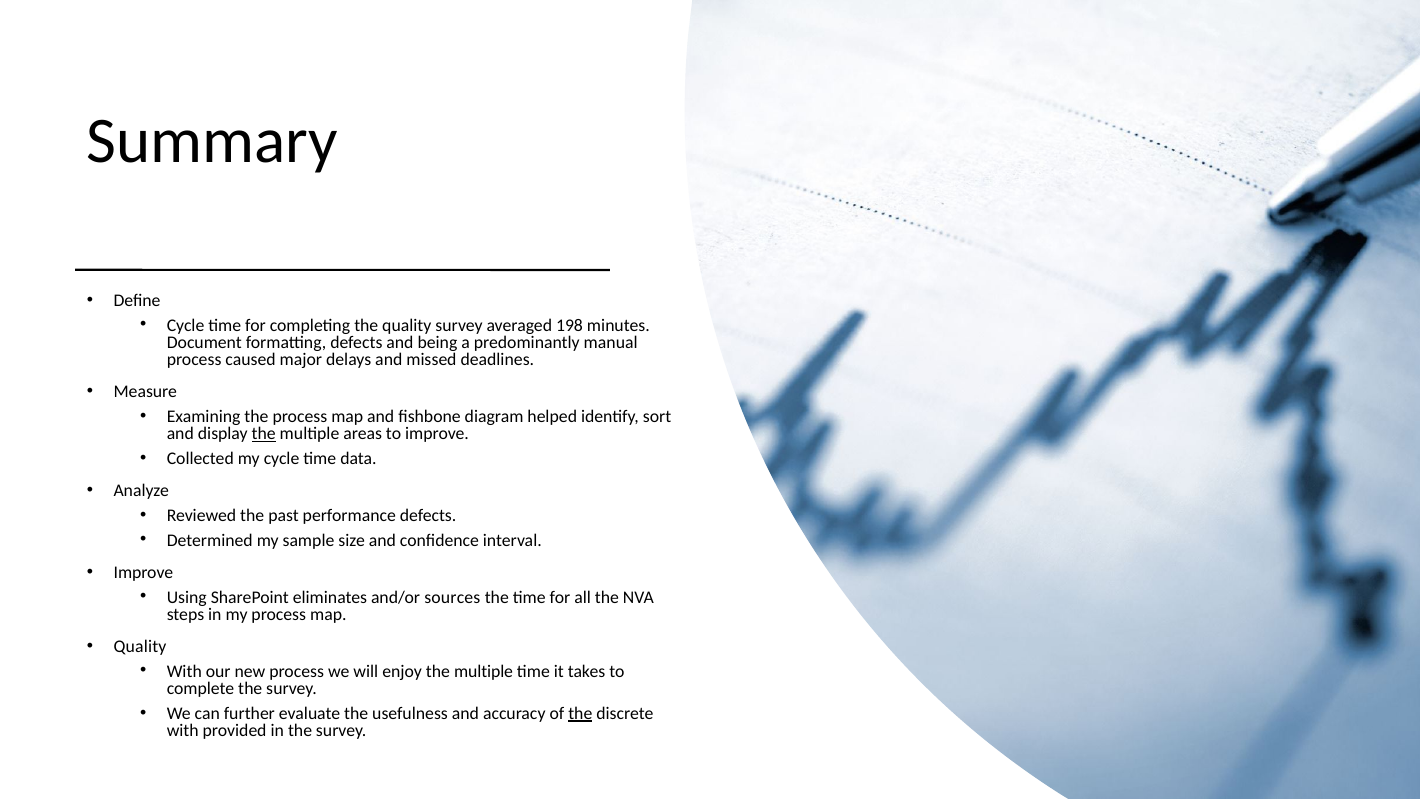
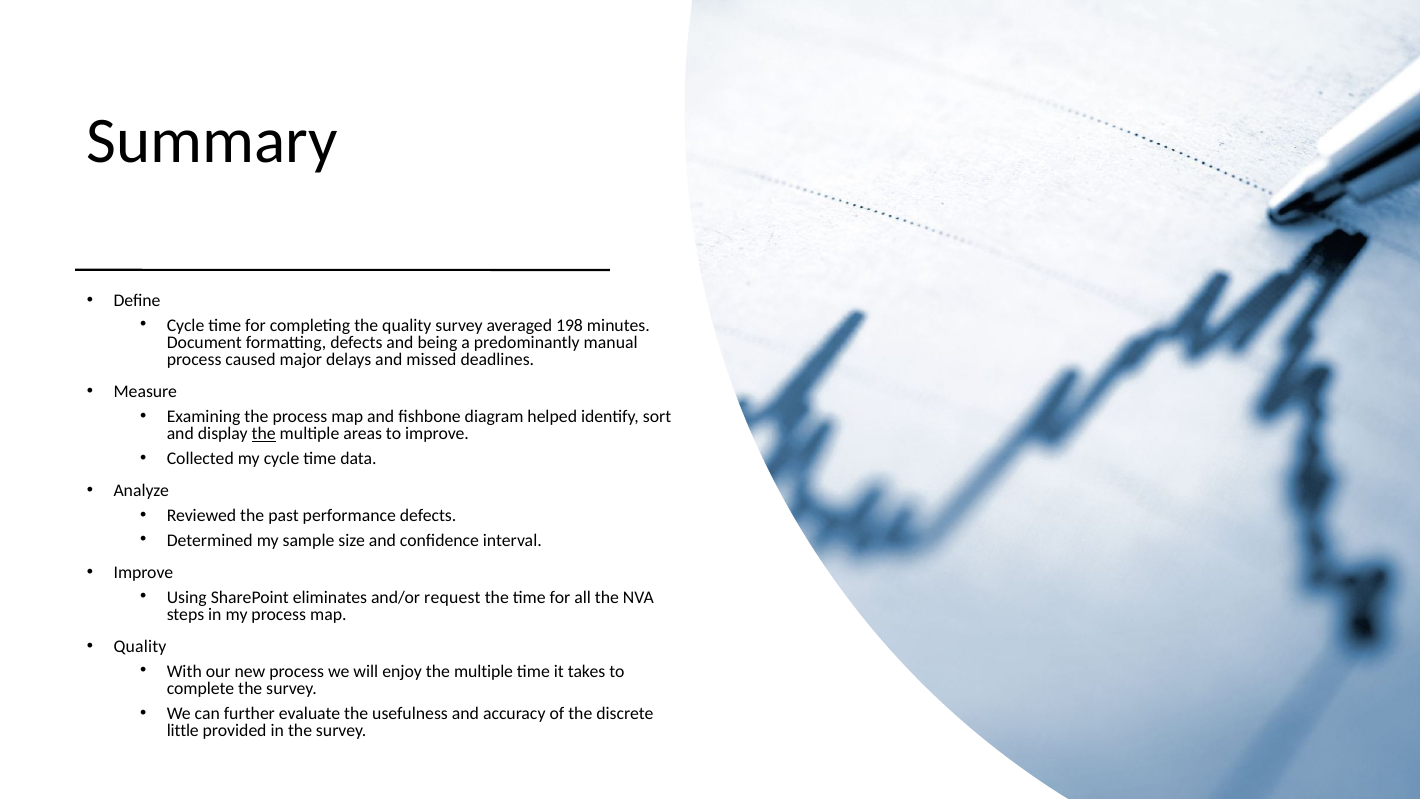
sources: sources -> request
the at (580, 713) underline: present -> none
with at (183, 730): with -> little
